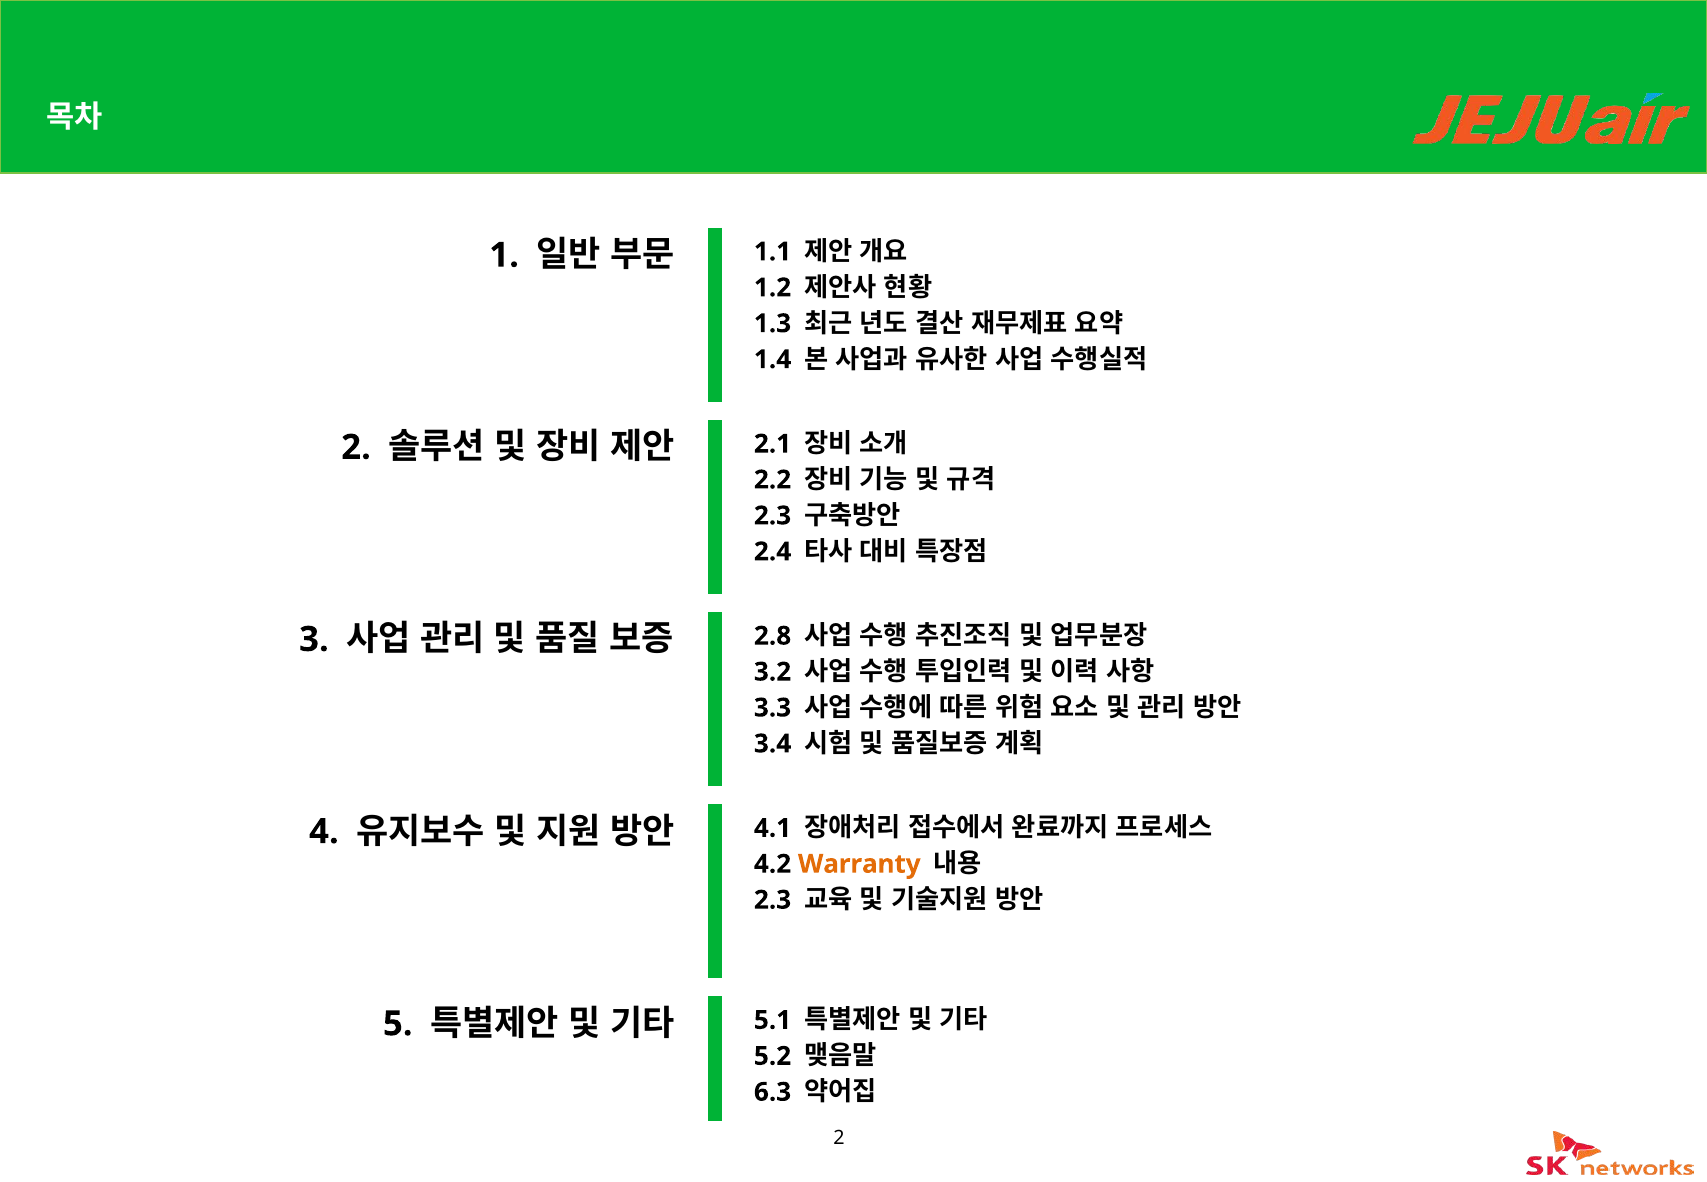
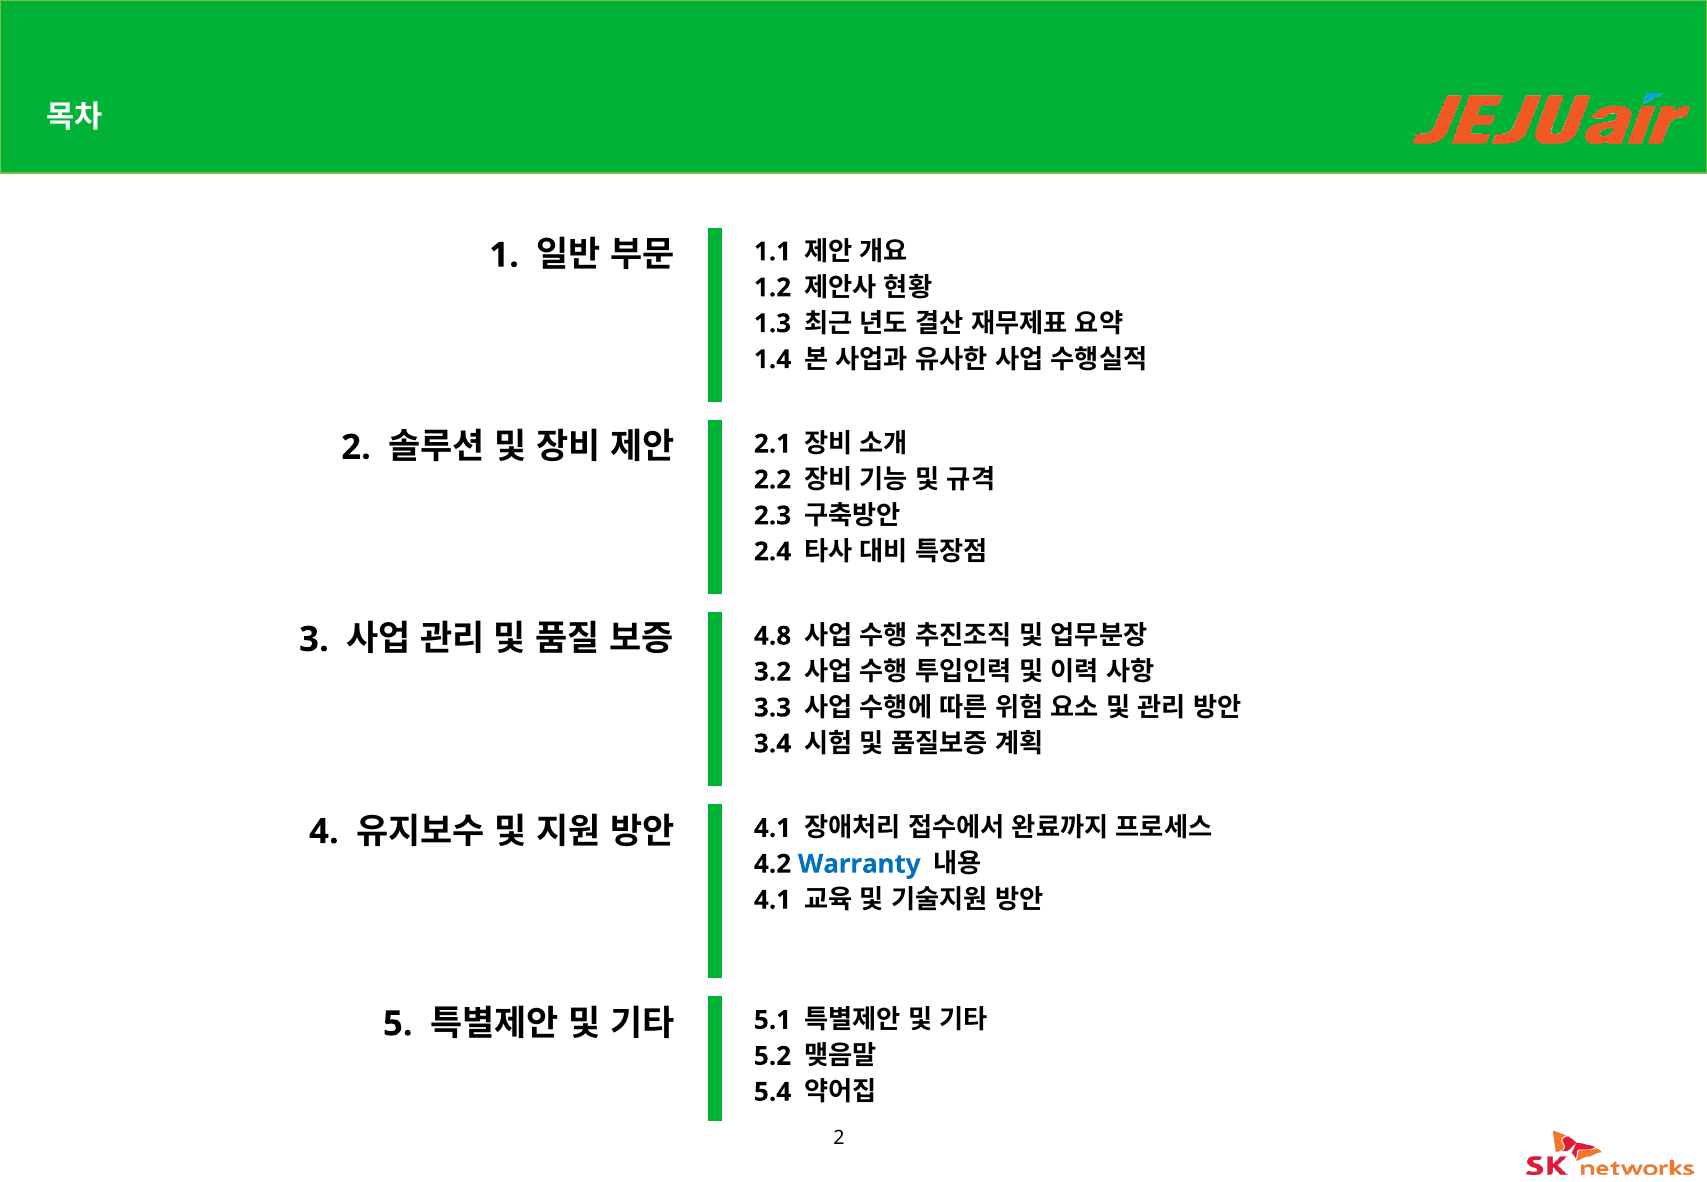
2.8: 2.8 -> 4.8
Warranty colour: orange -> blue
2.3 at (773, 900): 2.3 -> 4.1
6.3: 6.3 -> 5.4
